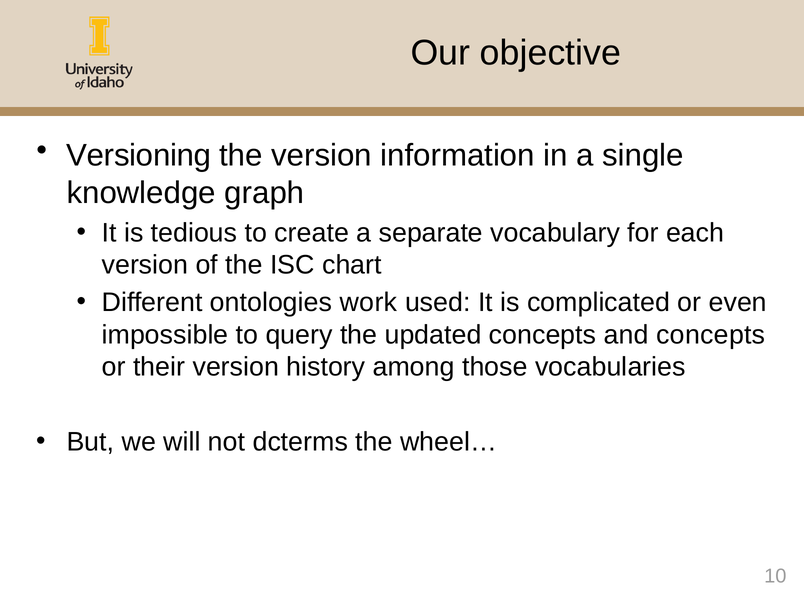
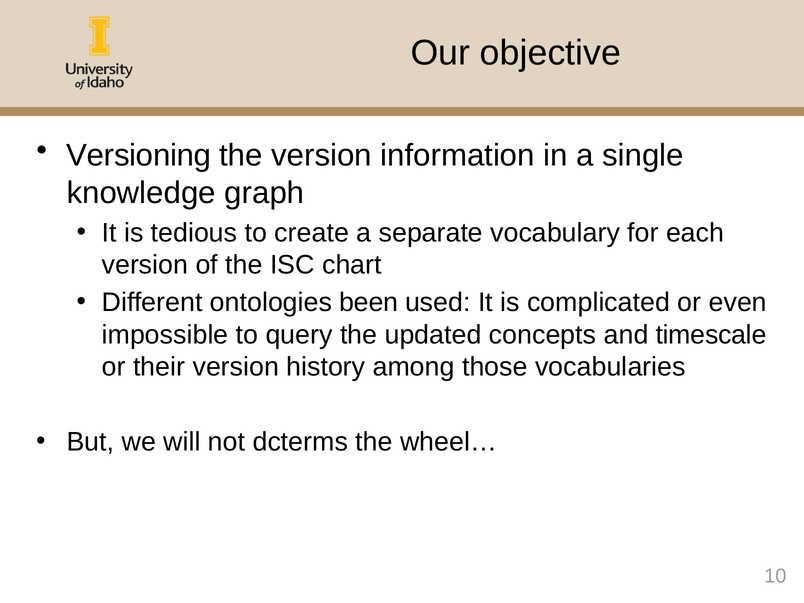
work: work -> been
and concepts: concepts -> timescale
